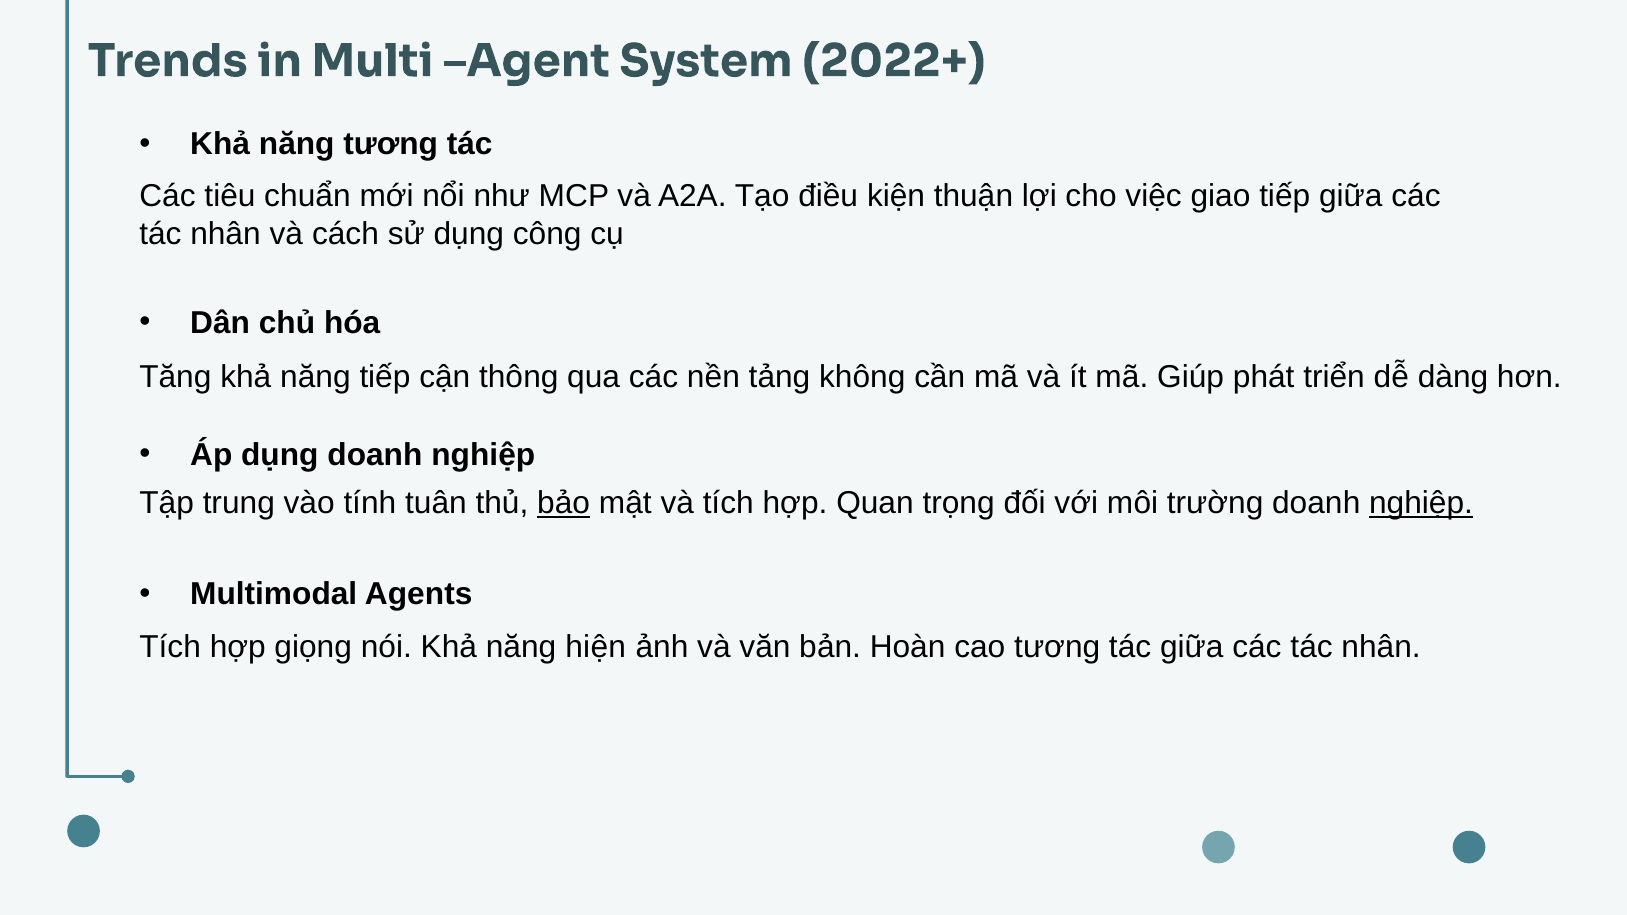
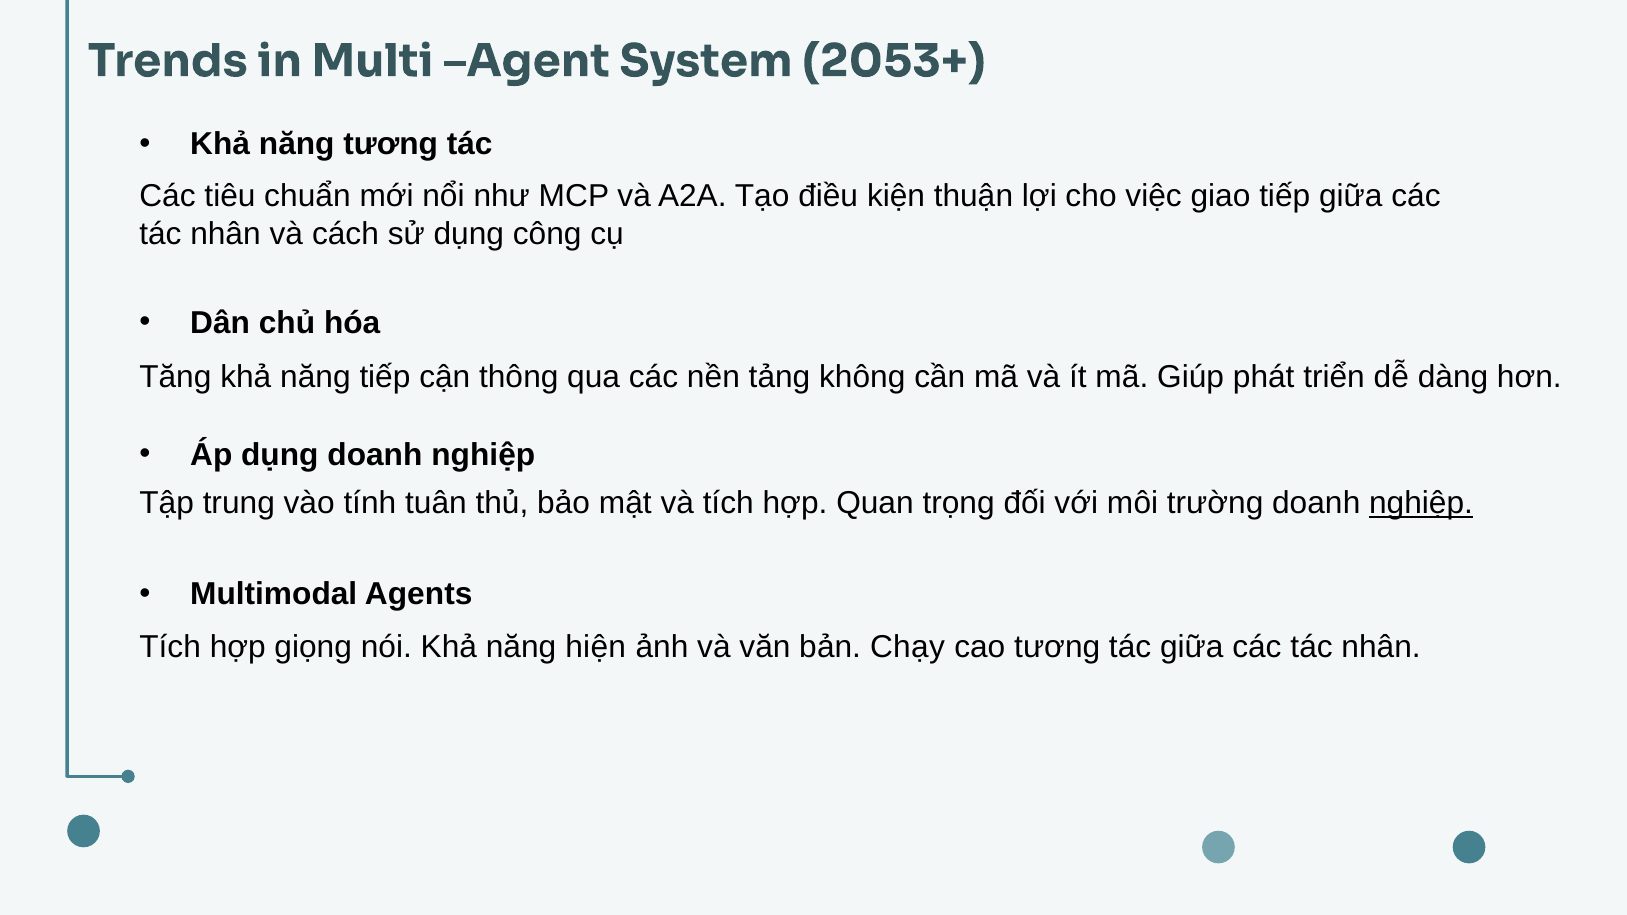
2022+: 2022+ -> 2053+
bảo underline: present -> none
Hoàn: Hoàn -> Chạy
